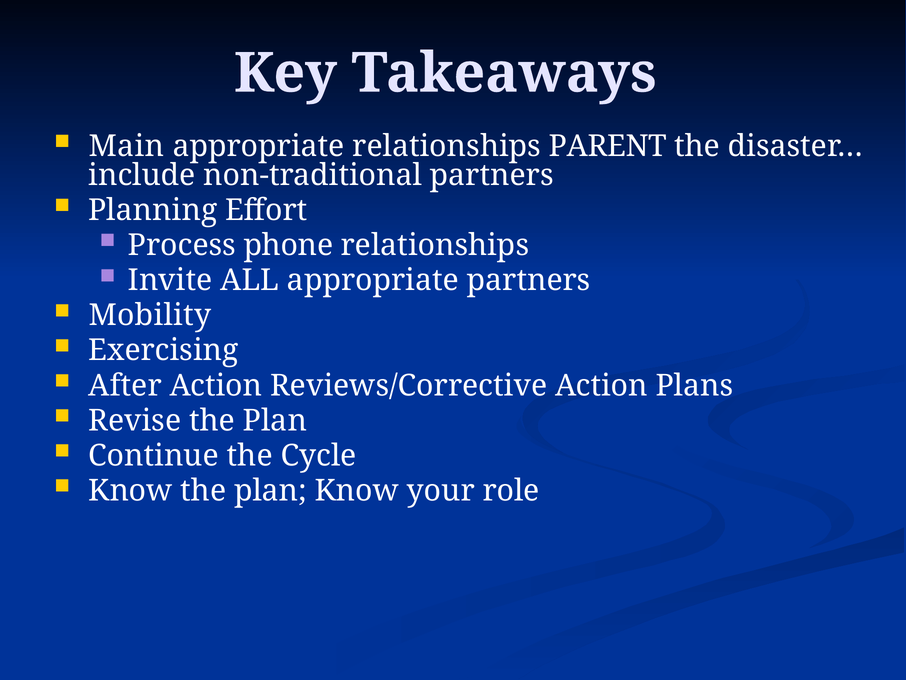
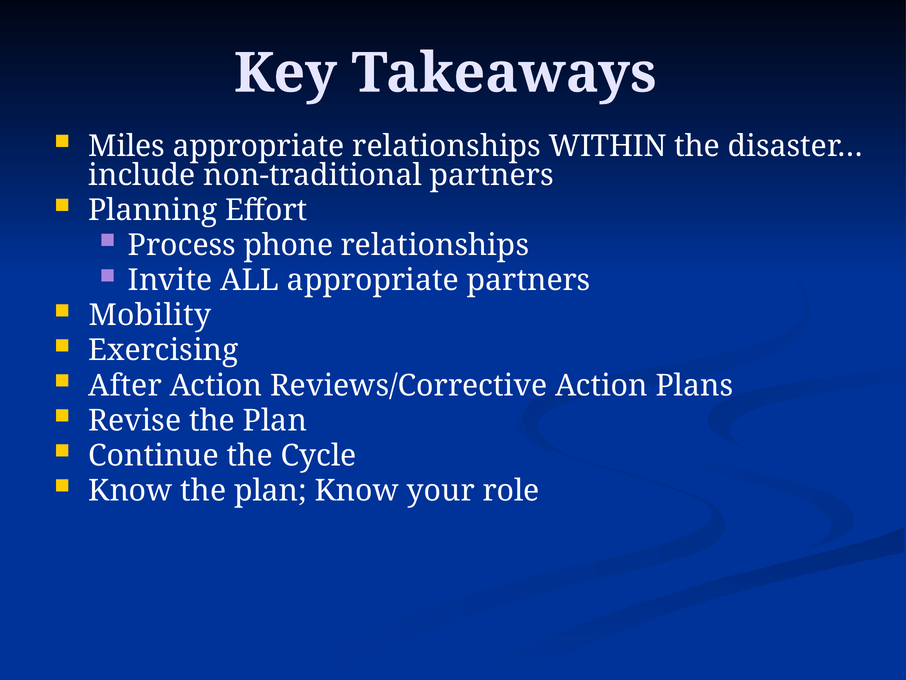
Main: Main -> Miles
PARENT: PARENT -> WITHIN
